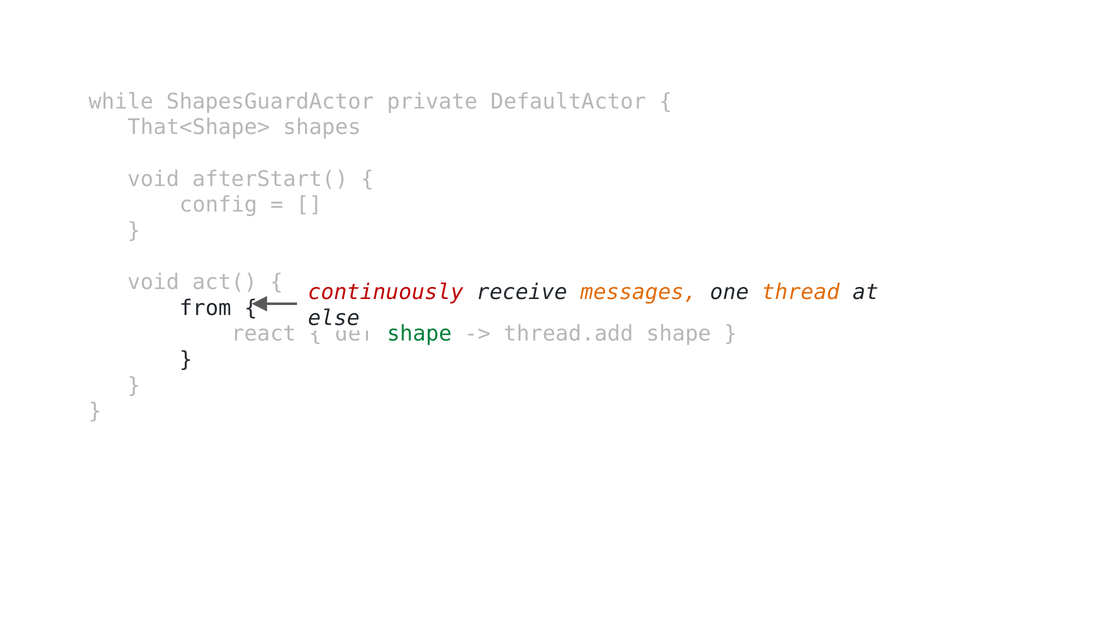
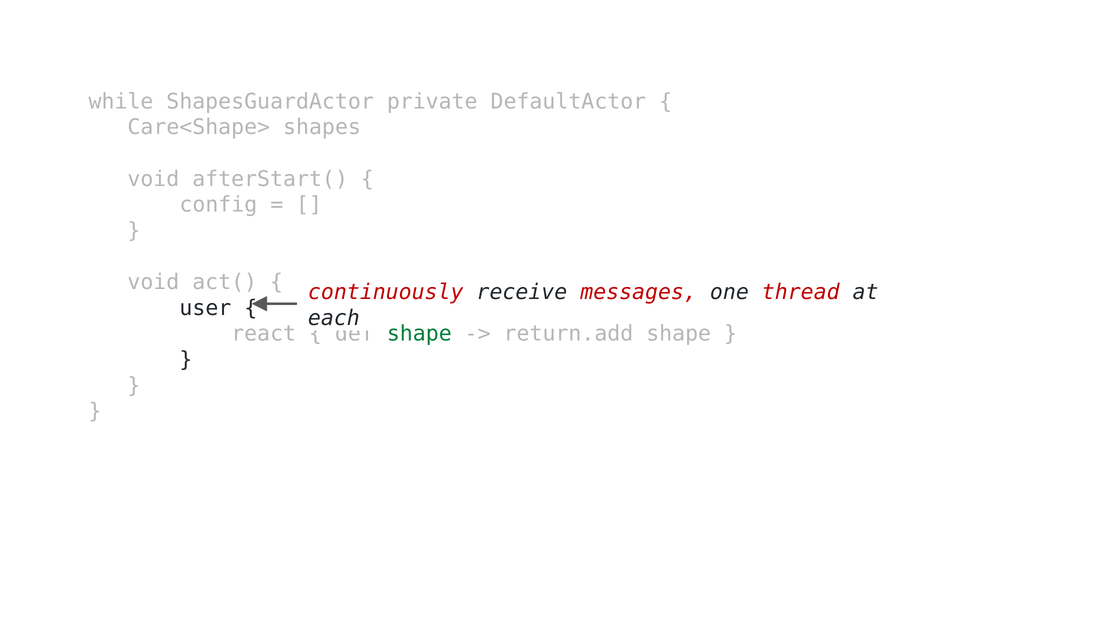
That<Shape>: That<Shape> -> Care<Shape>
messages colour: orange -> red
thread colour: orange -> red
from: from -> user
else: else -> each
thread.add: thread.add -> return.add
